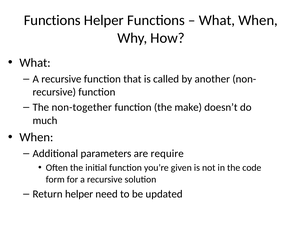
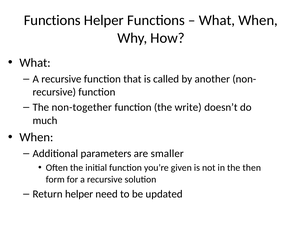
make: make -> write
require: require -> smaller
code: code -> then
